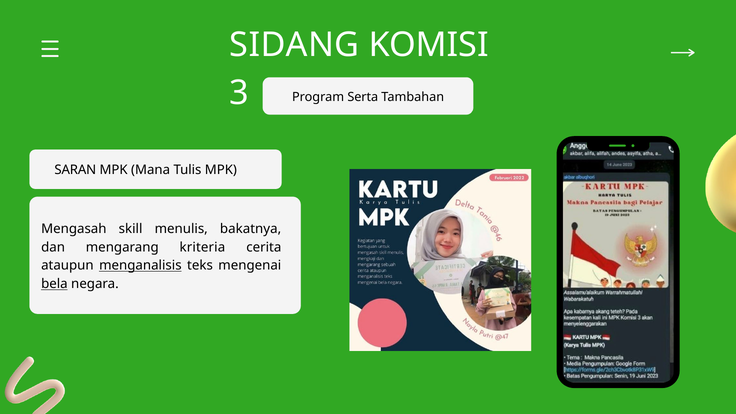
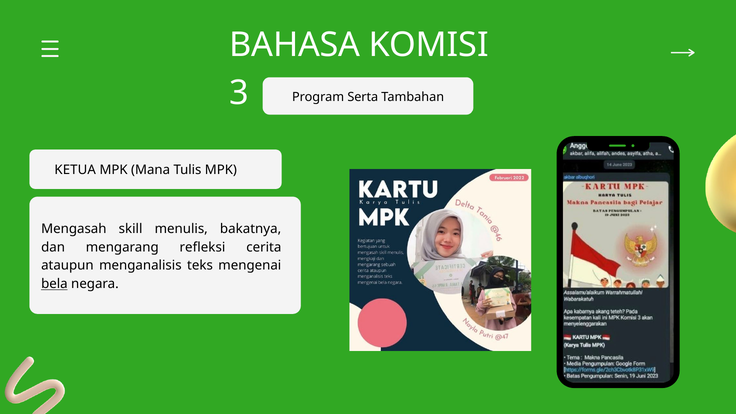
SIDANG: SIDANG -> BAHASA
SARAN: SARAN -> KETUA
kriteria: kriteria -> refleksi
menganalisis underline: present -> none
